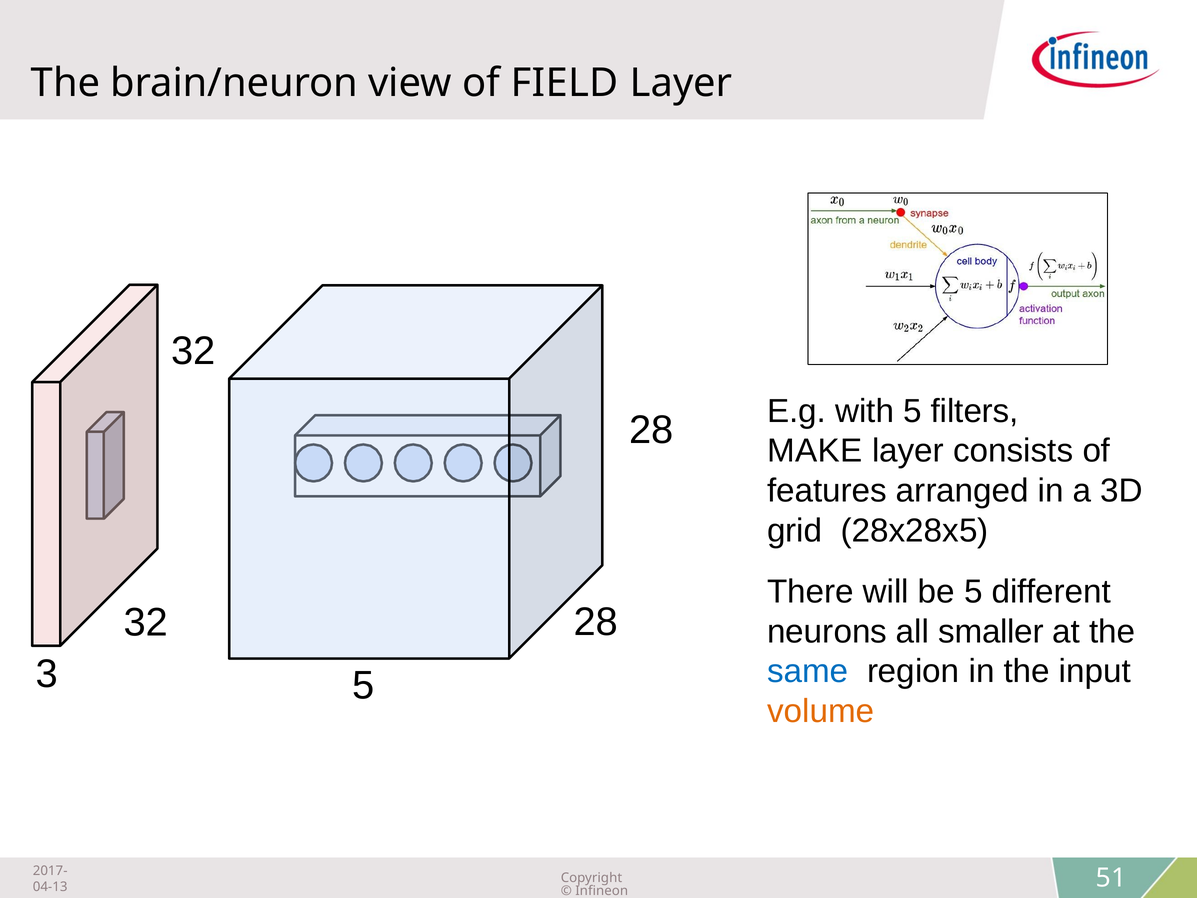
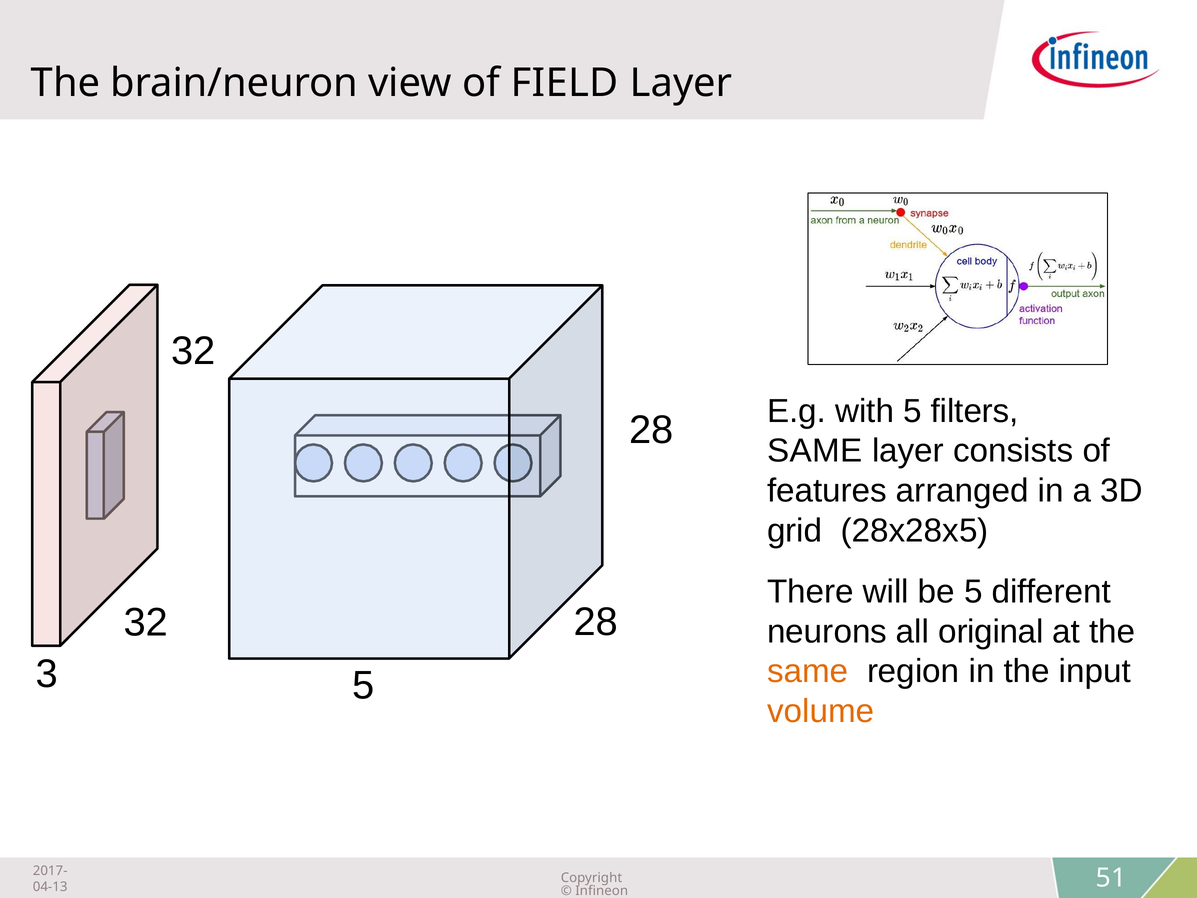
MAKE at (815, 451): MAKE -> SAME
smaller: smaller -> original
same at (808, 671) colour: blue -> orange
